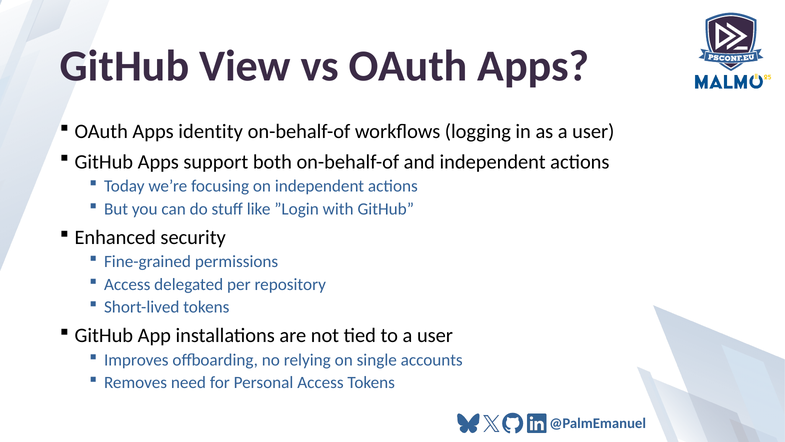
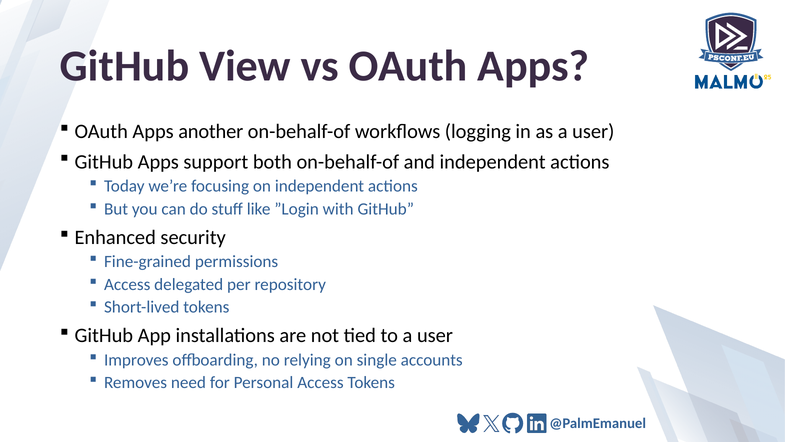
identity: identity -> another
